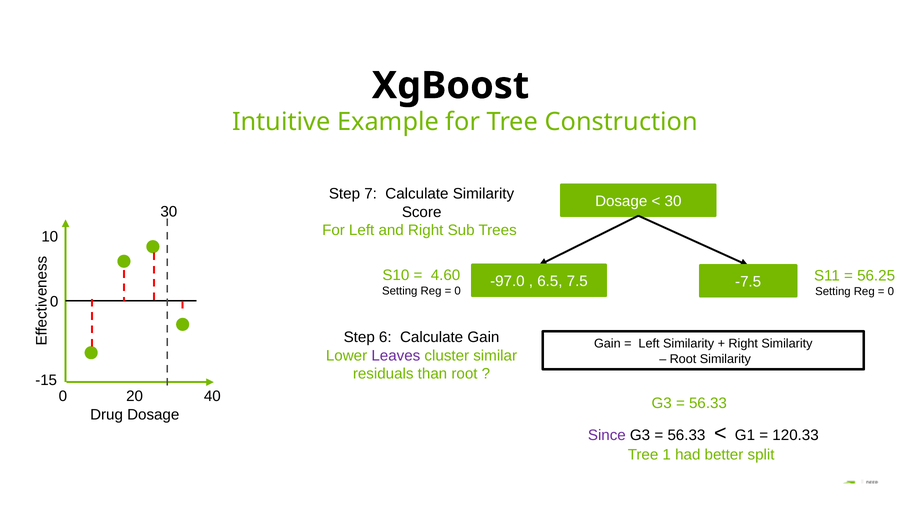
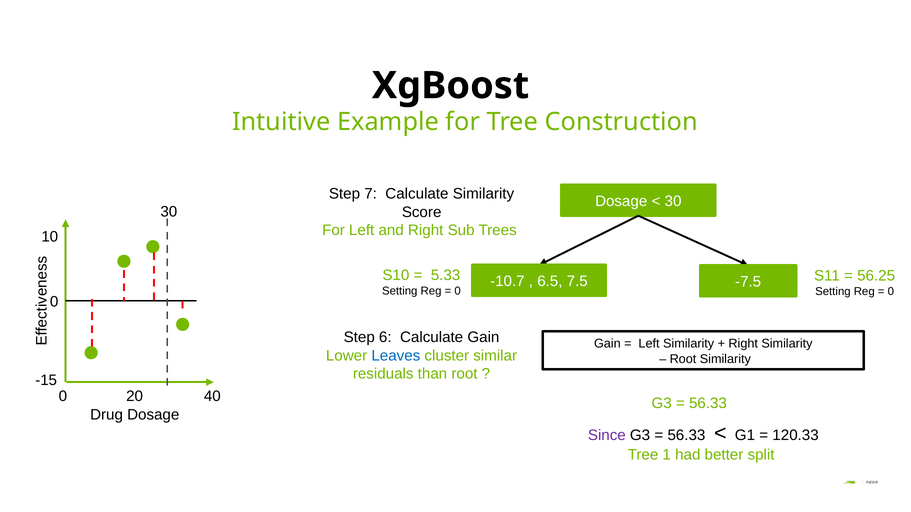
4.60: 4.60 -> 5.33
-97.0: -97.0 -> -10.7
Leaves colour: purple -> blue
